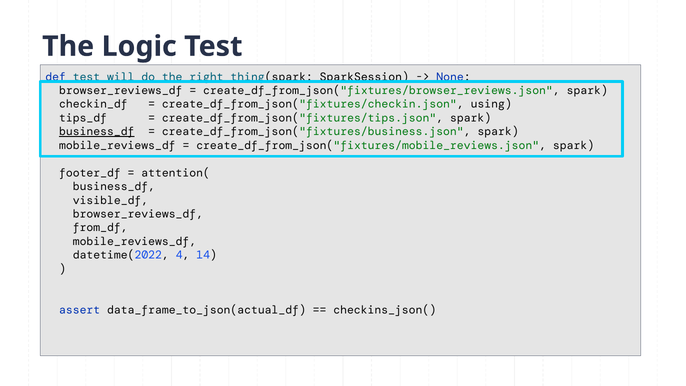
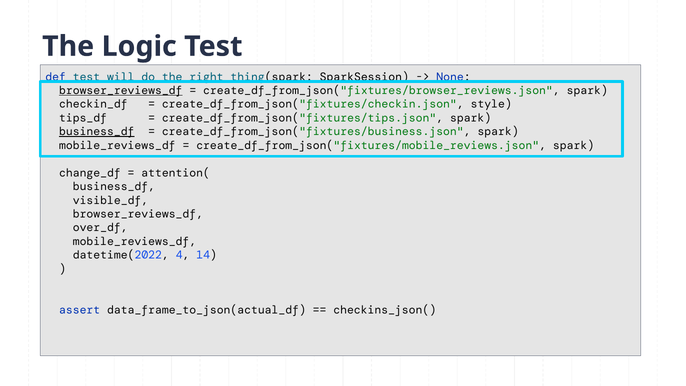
browser_reviews_df at (121, 90) underline: none -> present
using: using -> style
footer_df: footer_df -> change_df
from_df: from_df -> over_df
